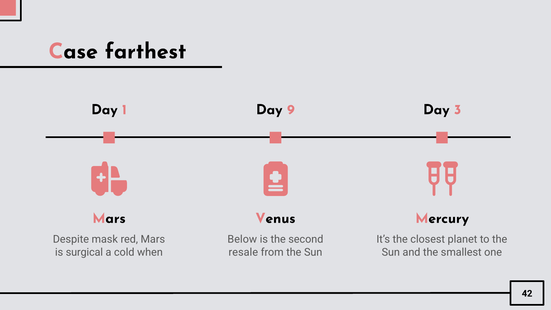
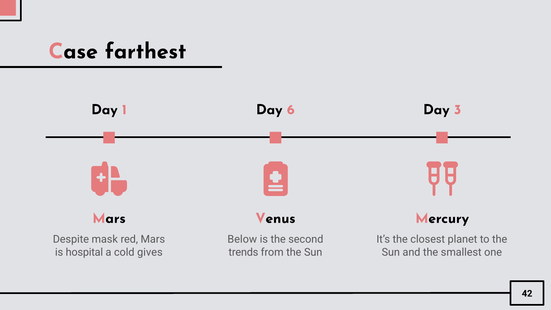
9: 9 -> 6
surgical: surgical -> hospital
when: when -> gives
resale: resale -> trends
